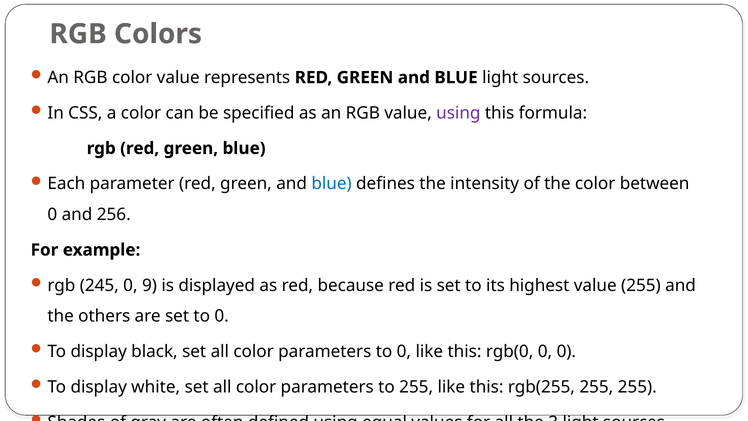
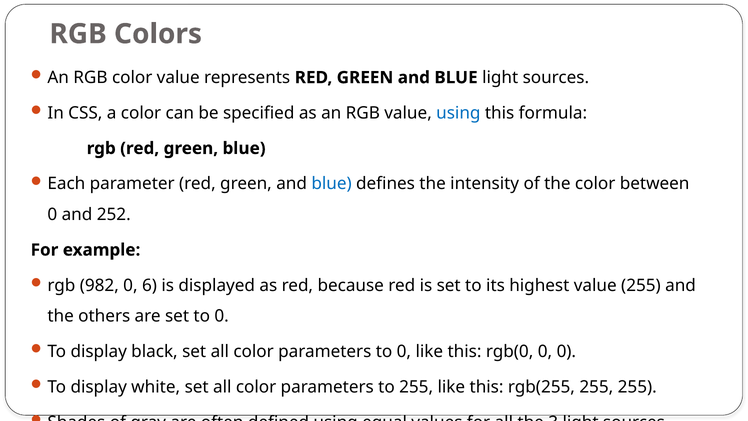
using at (458, 113) colour: purple -> blue
256: 256 -> 252
245: 245 -> 982
9: 9 -> 6
